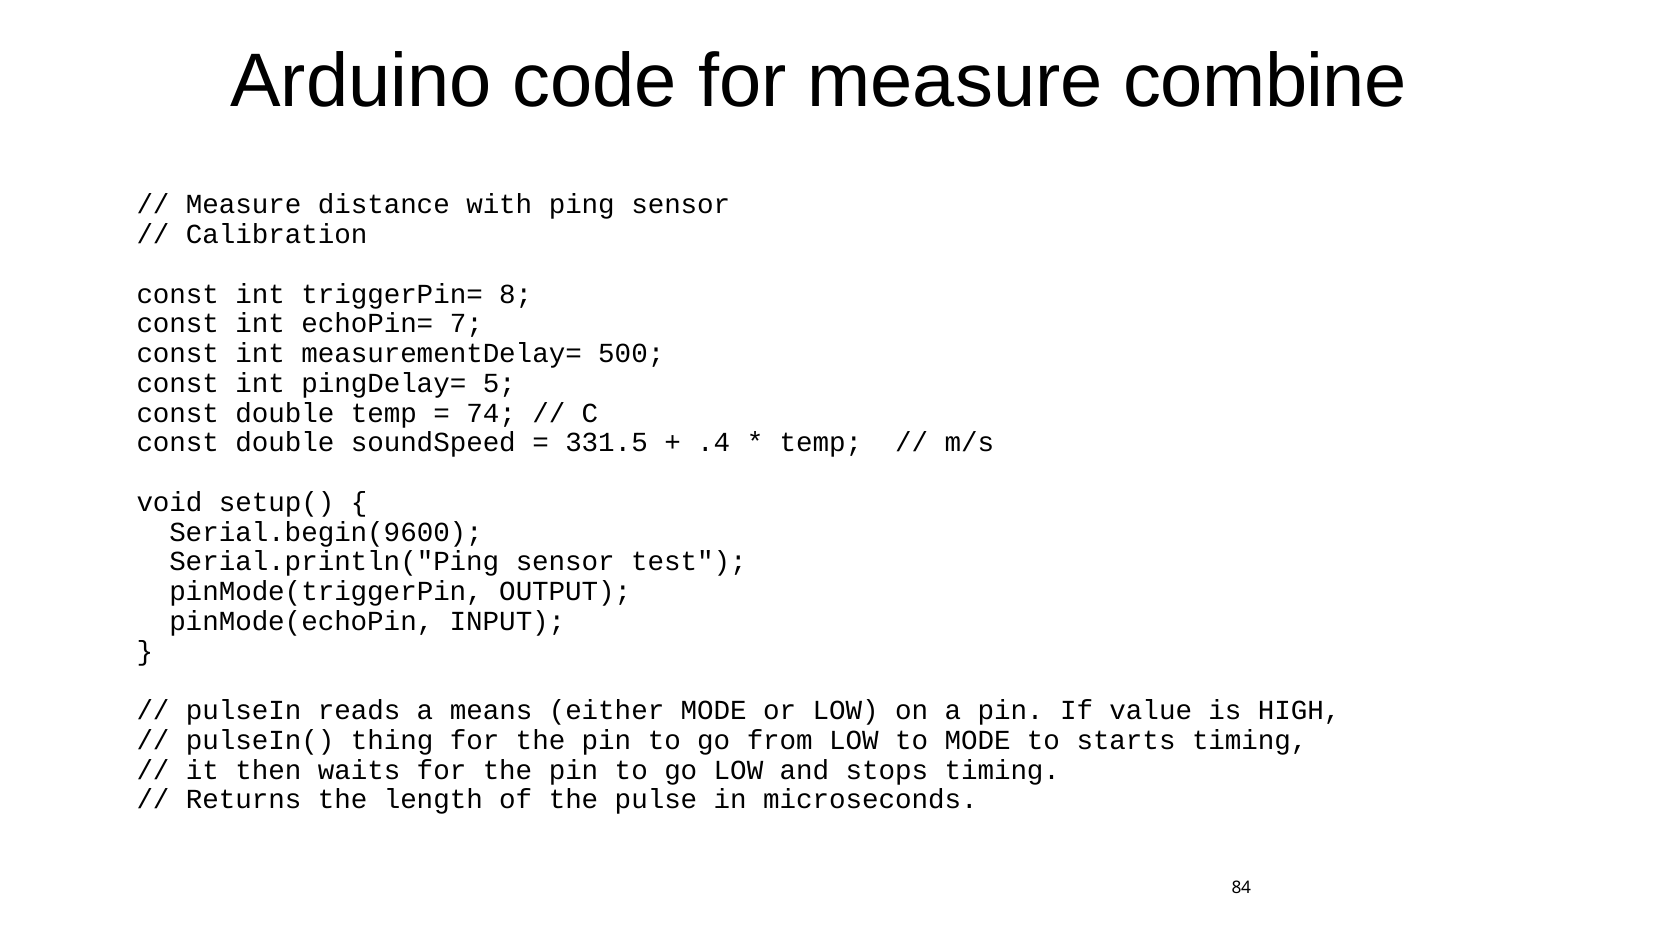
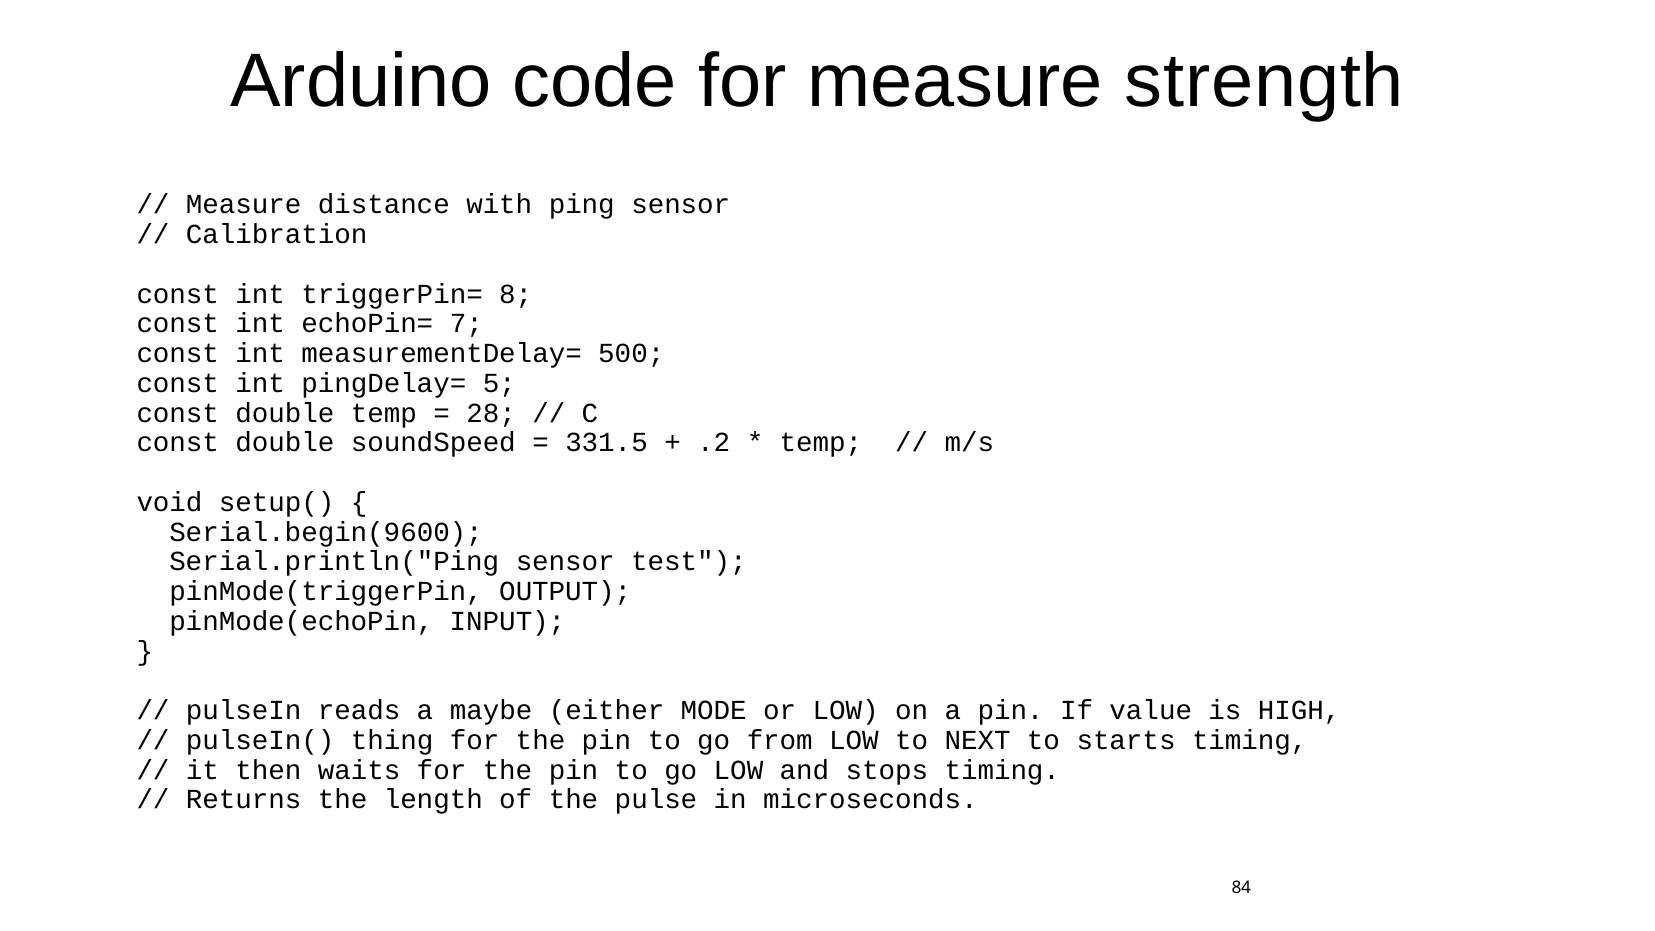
combine: combine -> strength
74: 74 -> 28
.4: .4 -> .2
means: means -> maybe
to MODE: MODE -> NEXT
